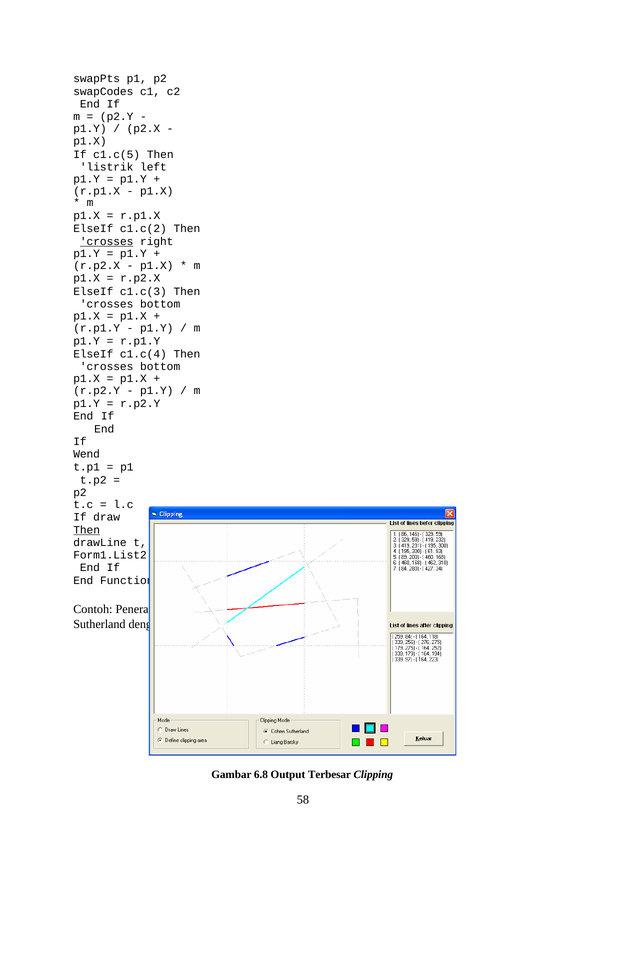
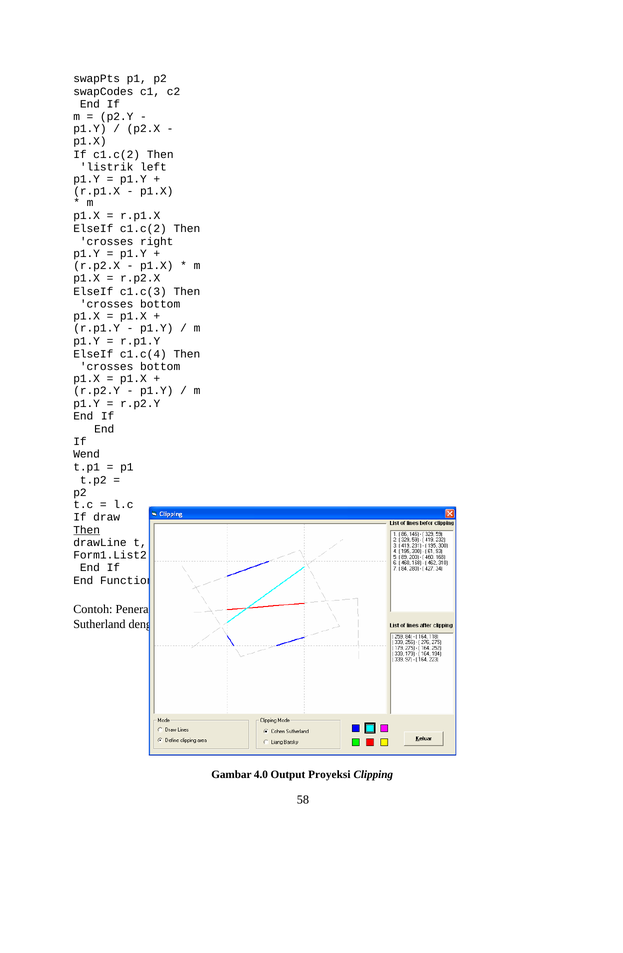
If c1.c(5: c1.c(5 -> c1.c(2
crosses at (107, 242) underline: present -> none
6.8: 6.8 -> 4.0
Terbesar: Terbesar -> Proyeksi
